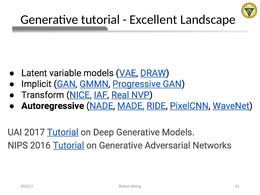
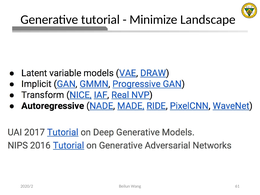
Excellent: Excellent -> Minimize
